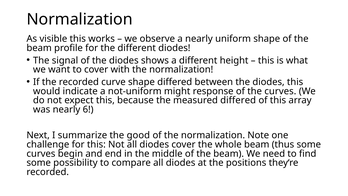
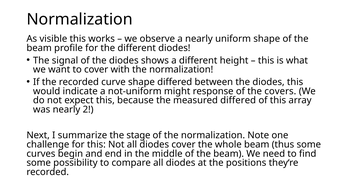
the curves: curves -> covers
6: 6 -> 2
good: good -> stage
